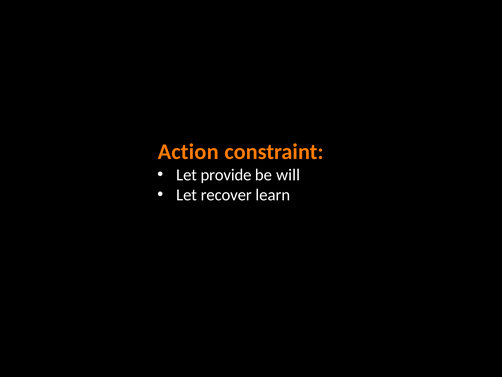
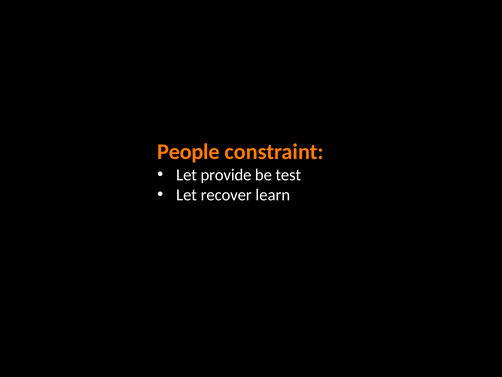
Action: Action -> People
will: will -> test
